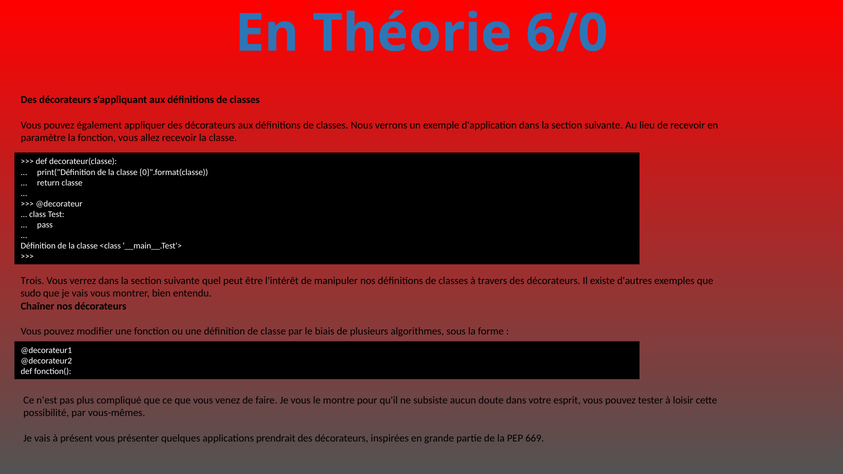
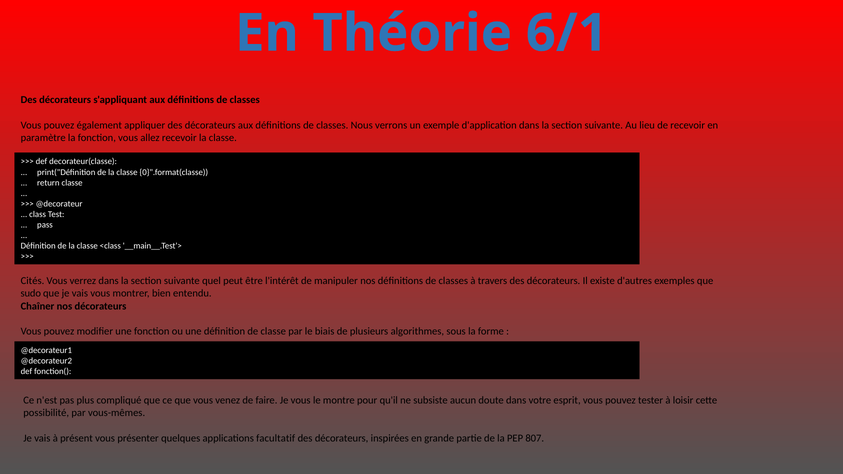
6/0: 6/0 -> 6/1
Trois: Trois -> Cités
prendrait: prendrait -> facultatif
669: 669 -> 807
